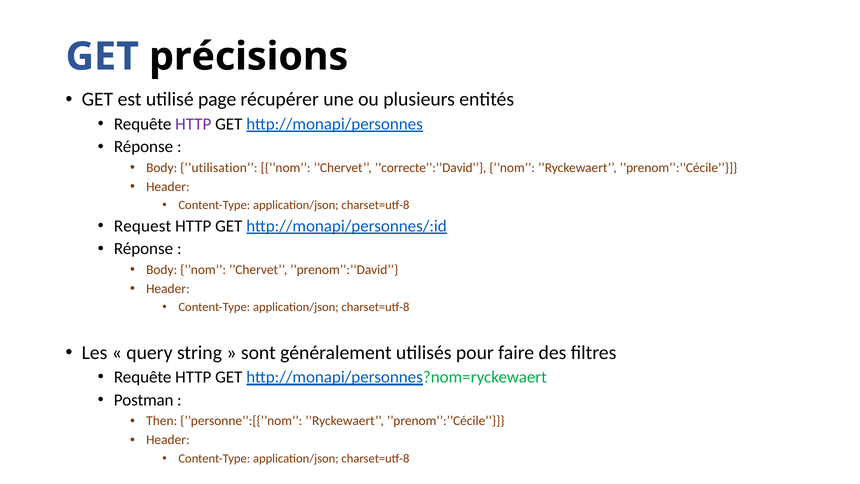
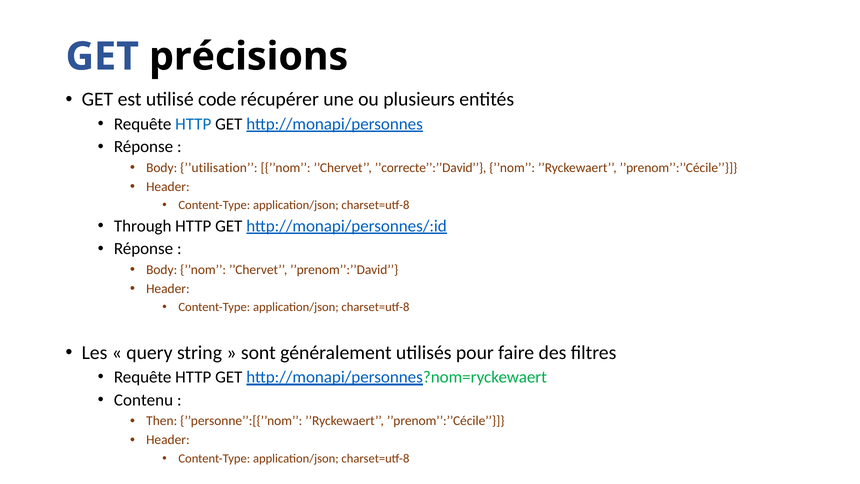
page: page -> code
HTTP at (193, 124) colour: purple -> blue
Request: Request -> Through
Postman: Postman -> Contenu
